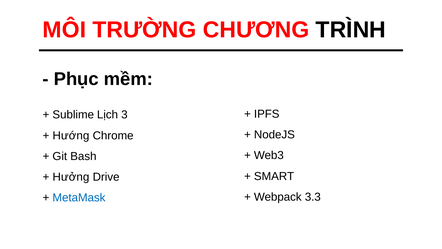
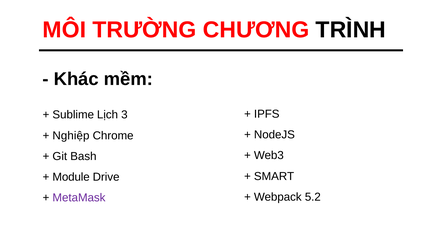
Phục: Phục -> Khác
Hướng: Hướng -> Nghiệp
Hưởng: Hưởng -> Module
3.3: 3.3 -> 5.2
MetaMask colour: blue -> purple
